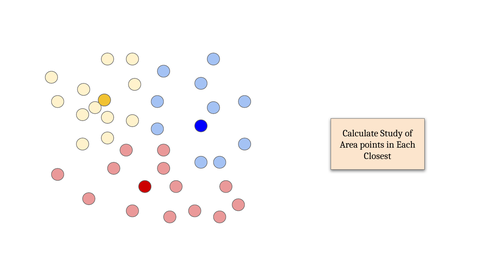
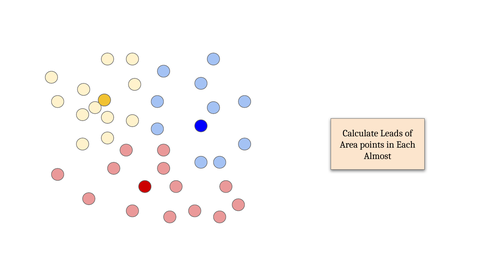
Study: Study -> Leads
Closest: Closest -> Almost
